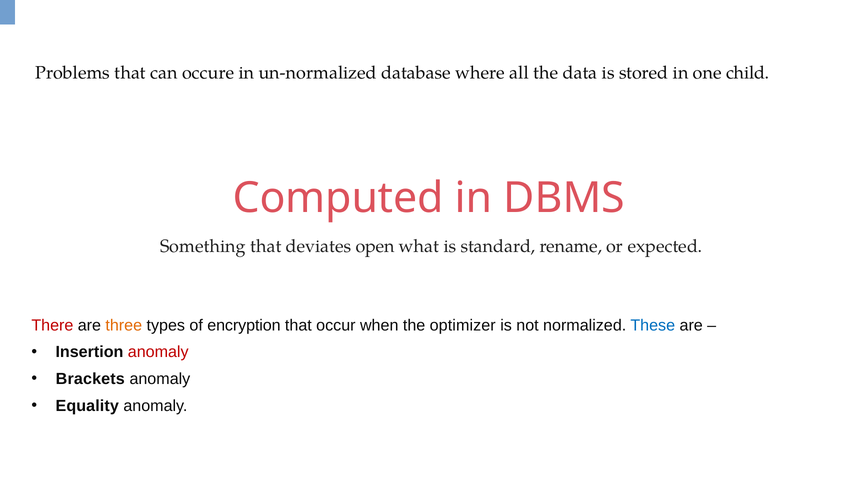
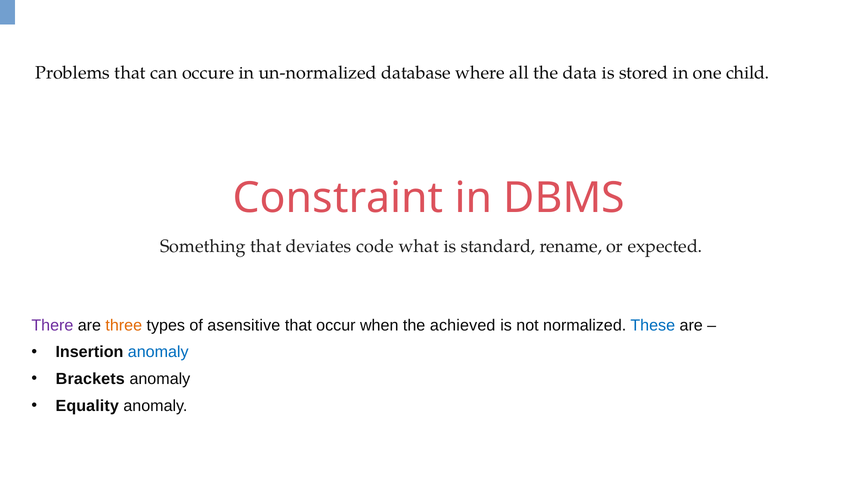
Computed: Computed -> Constraint
open: open -> code
There colour: red -> purple
encryption: encryption -> asensitive
optimizer: optimizer -> achieved
anomaly at (158, 352) colour: red -> blue
